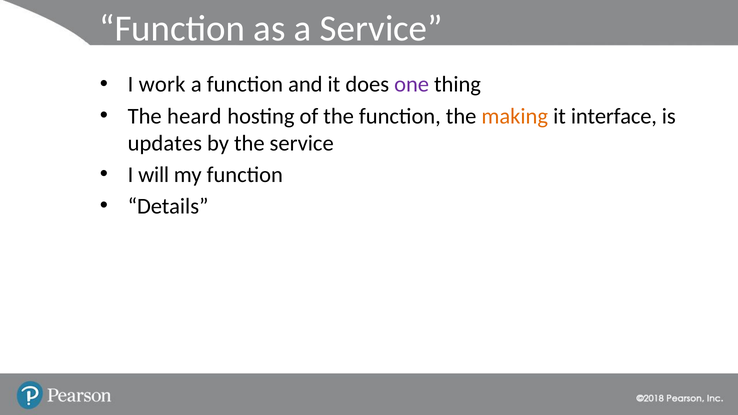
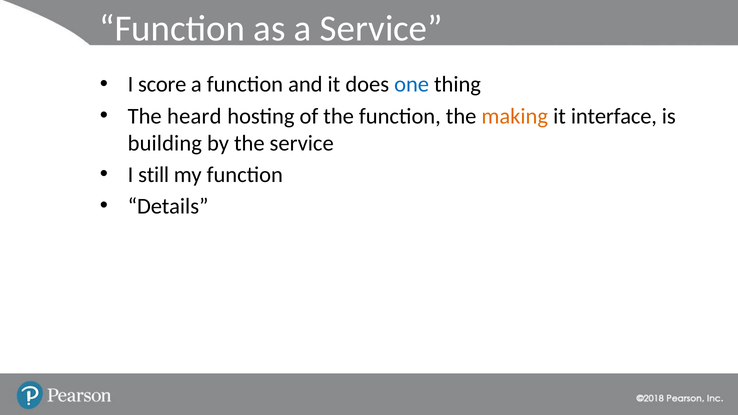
work: work -> score
one colour: purple -> blue
updates: updates -> building
will: will -> still
